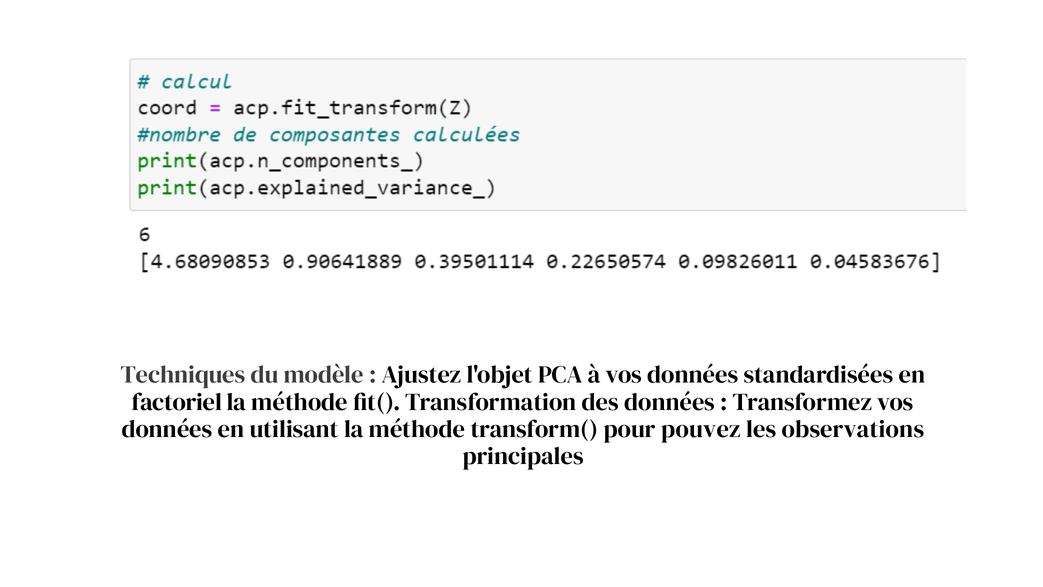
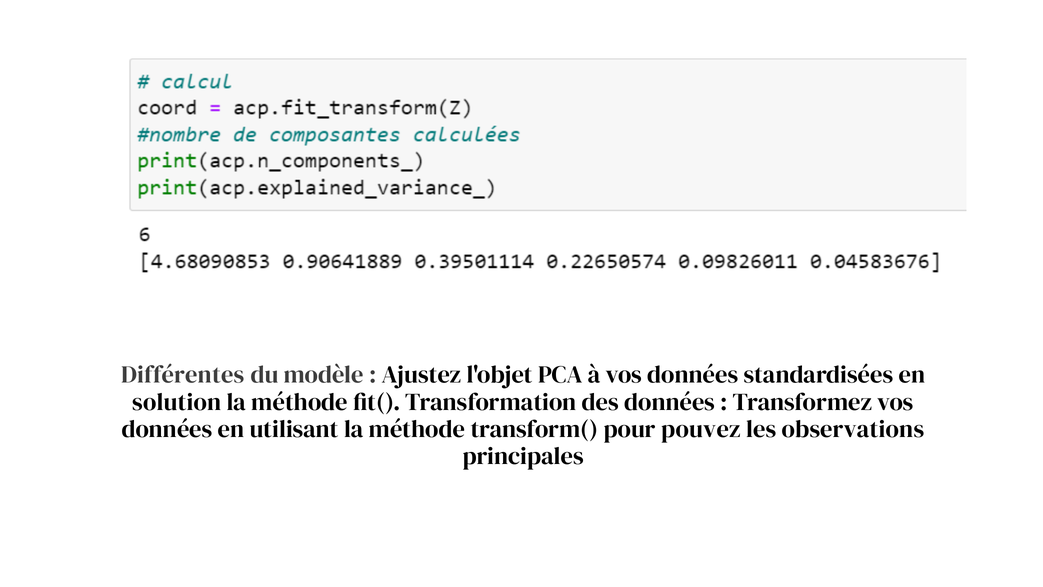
Techniques: Techniques -> Différentes
factoriel: factoriel -> solution
